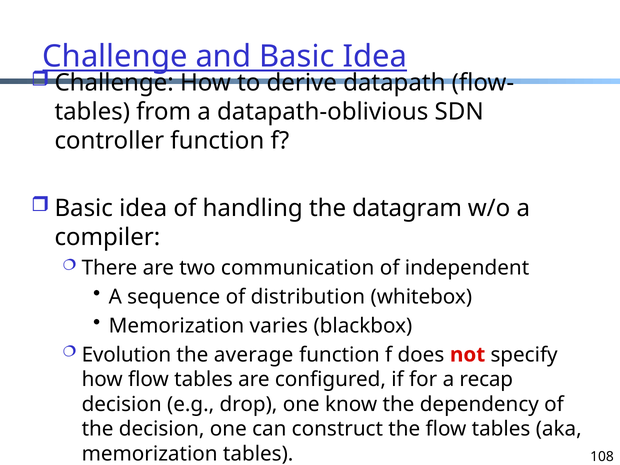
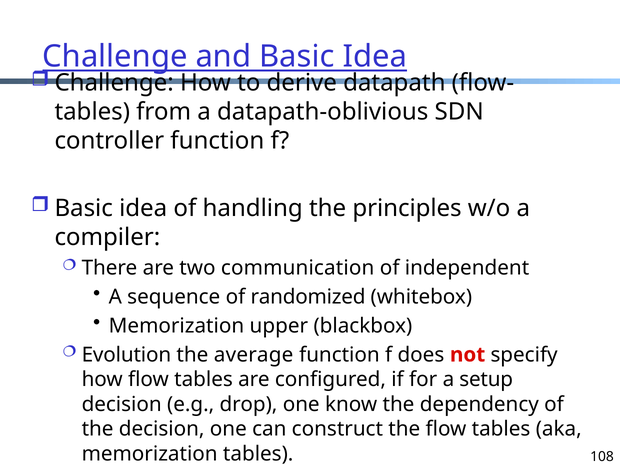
datagram: datagram -> principles
distribution: distribution -> randomized
varies: varies -> upper
recap: recap -> setup
